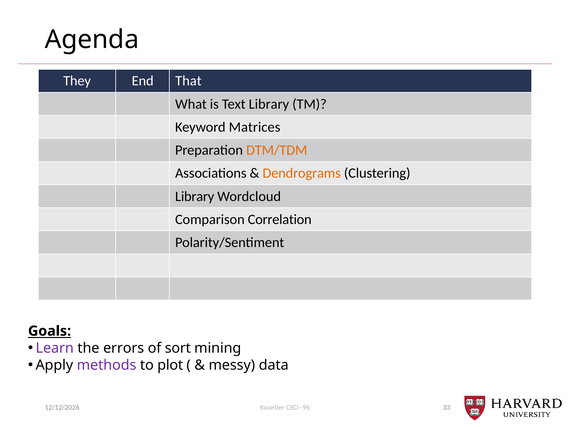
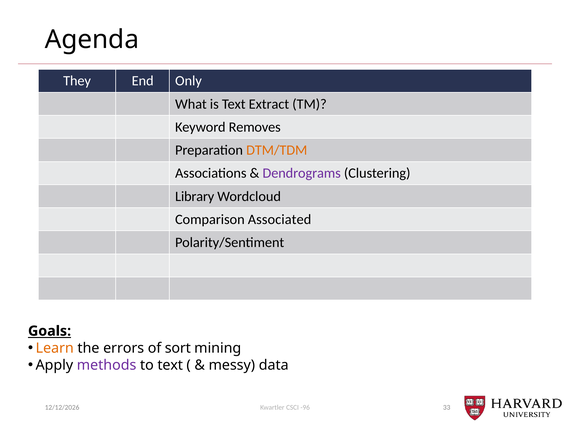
That: That -> Only
Text Library: Library -> Extract
Matrices: Matrices -> Removes
Dendrograms colour: orange -> purple
Correlation: Correlation -> Associated
Learn colour: purple -> orange
to plot: plot -> text
